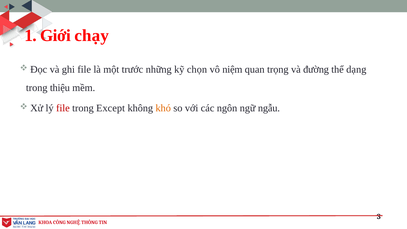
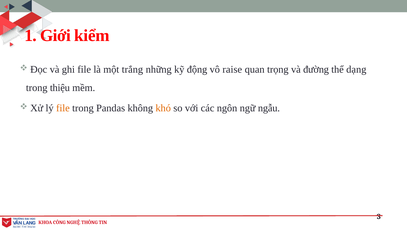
chạy: chạy -> kiểm
trước: trước -> trắng
chọn: chọn -> động
niệm: niệm -> raise
file at (63, 108) colour: red -> orange
Except: Except -> Pandas
